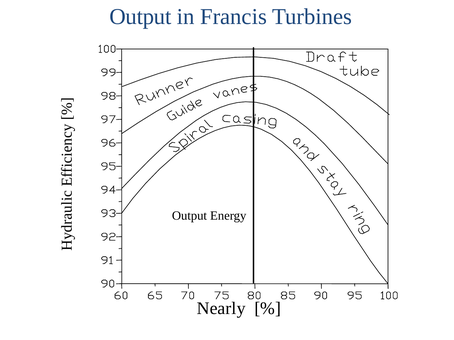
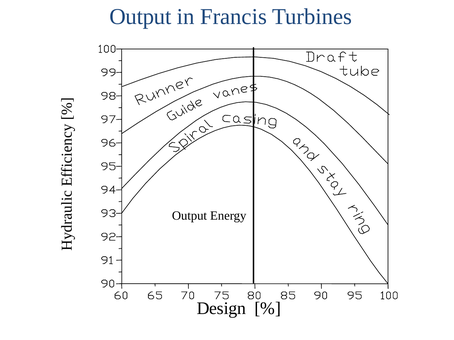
Nearly: Nearly -> Design
